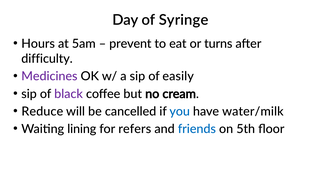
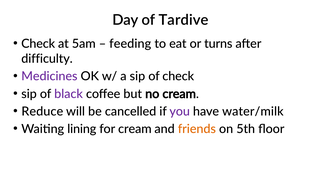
Syringe: Syringe -> Tardive
Hours at (38, 44): Hours -> Check
prevent: prevent -> feeding
of easily: easily -> check
you colour: blue -> purple
for refers: refers -> cream
friends colour: blue -> orange
